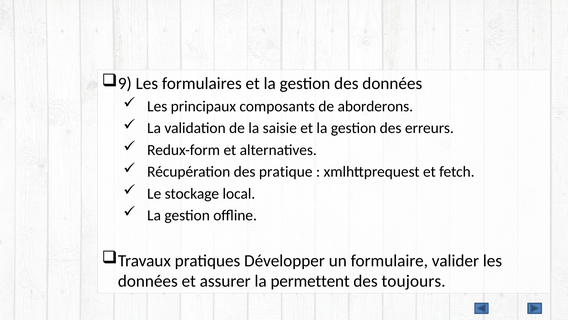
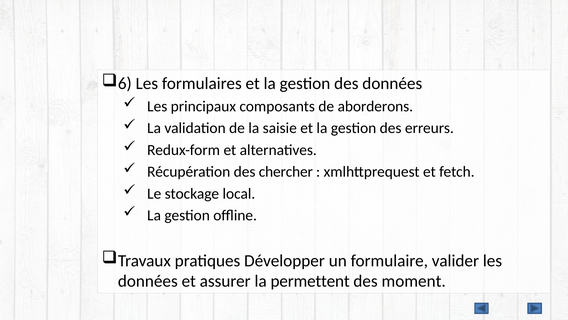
9: 9 -> 6
pratique: pratique -> chercher
toujours: toujours -> moment
